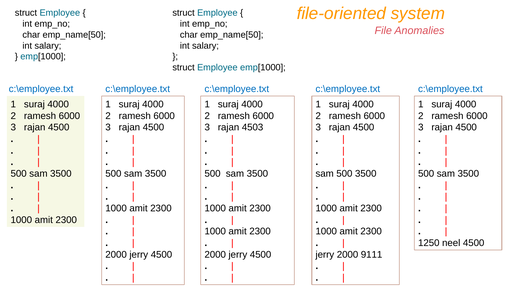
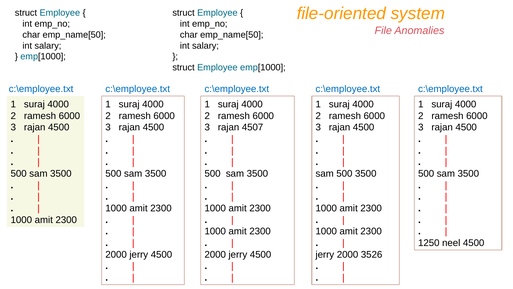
4503: 4503 -> 4507
9111: 9111 -> 3526
